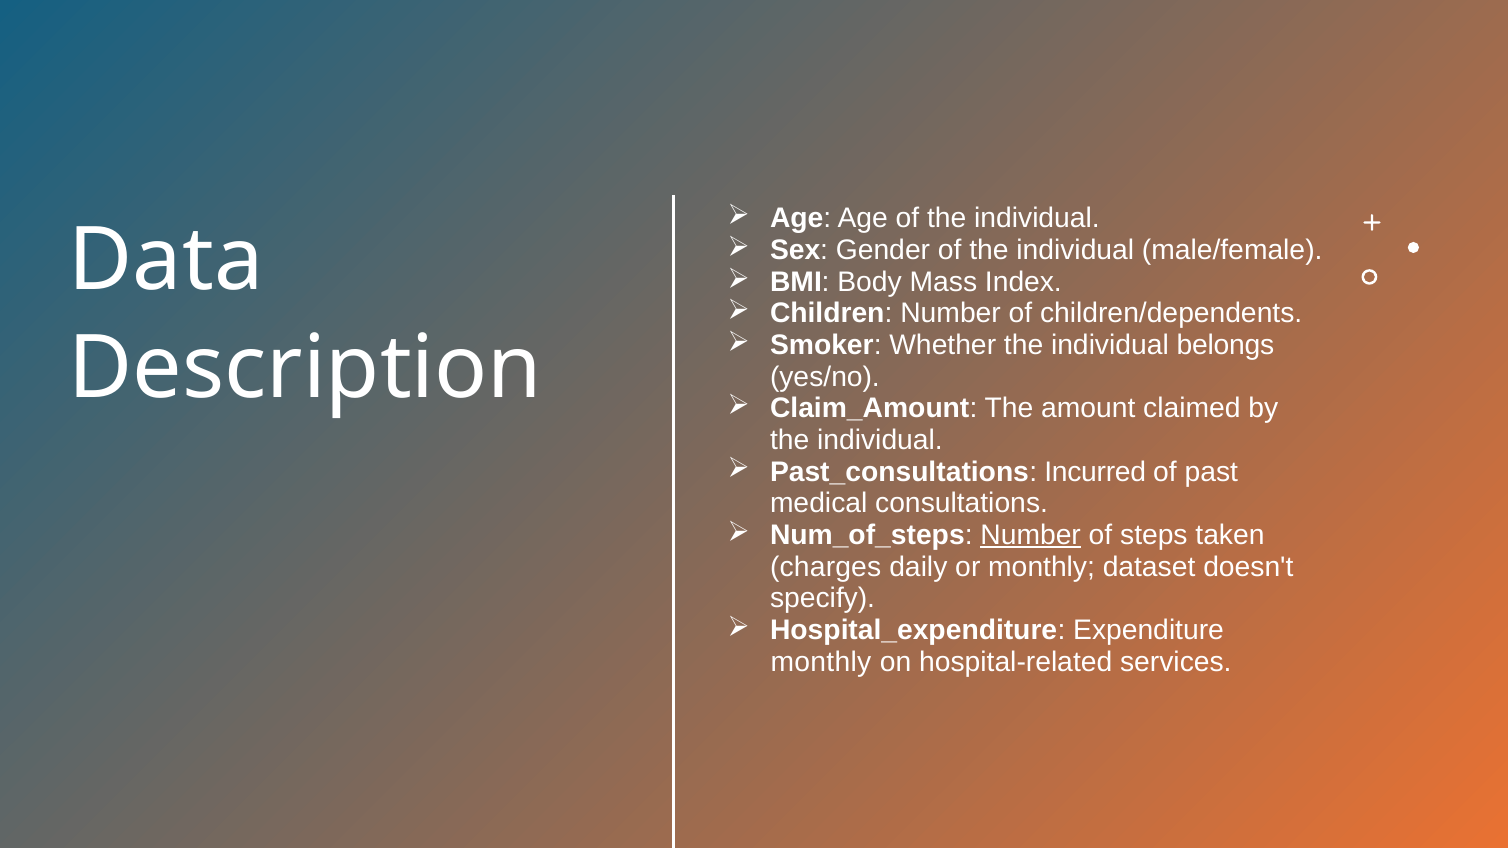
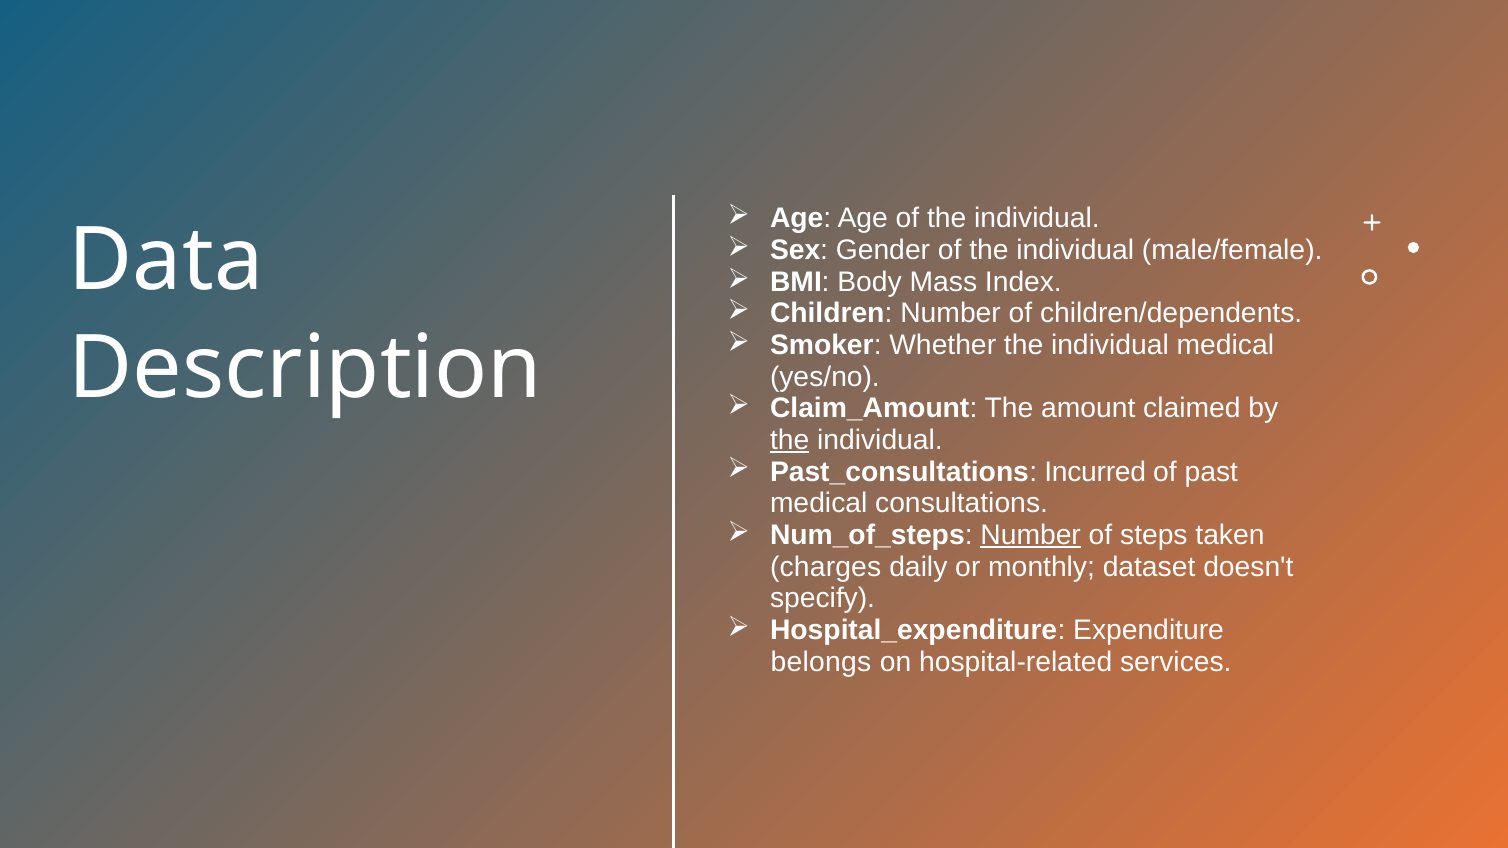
individual belongs: belongs -> medical
the at (790, 440) underline: none -> present
monthly at (821, 662): monthly -> belongs
